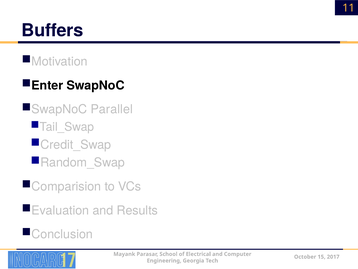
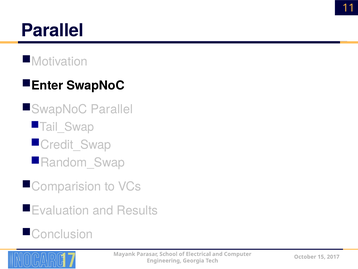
Buffers at (52, 30): Buffers -> Parallel
